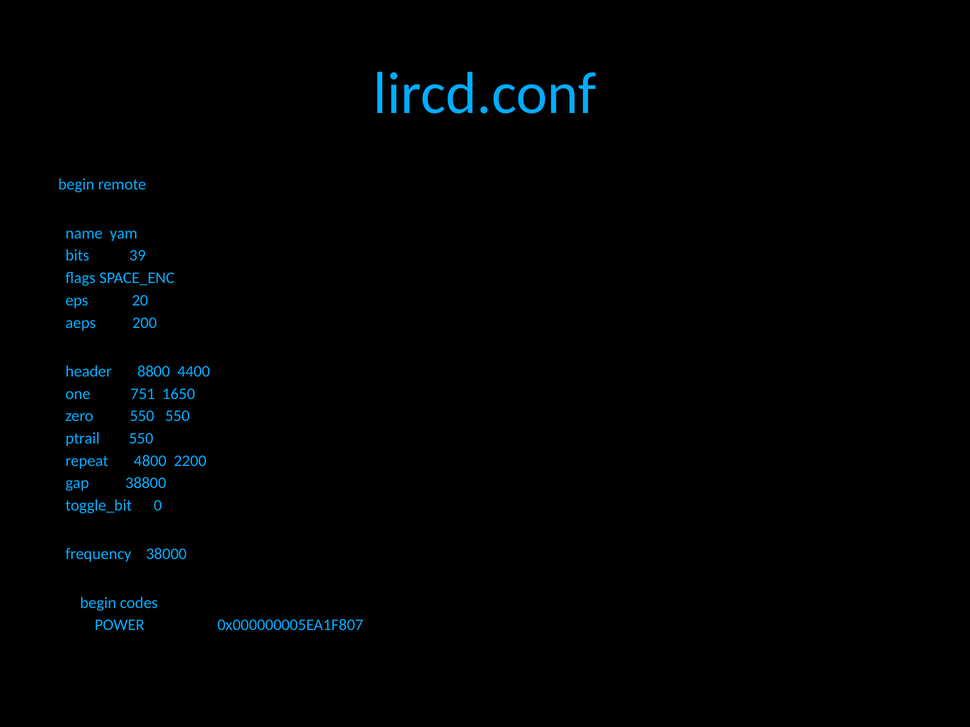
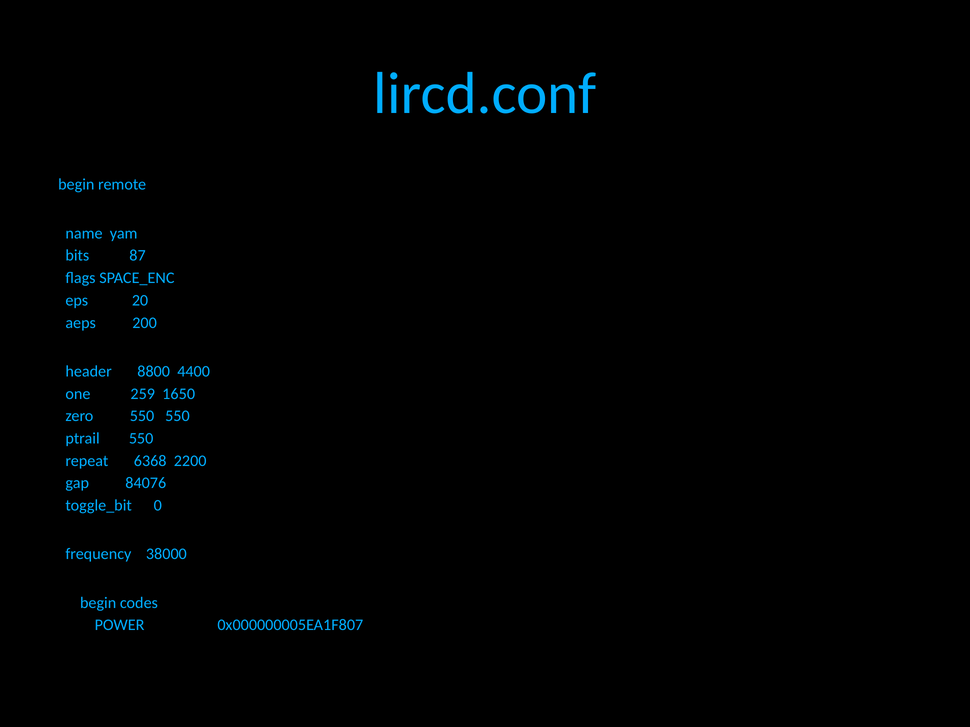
39: 39 -> 87
751: 751 -> 259
4800: 4800 -> 6368
38800: 38800 -> 84076
